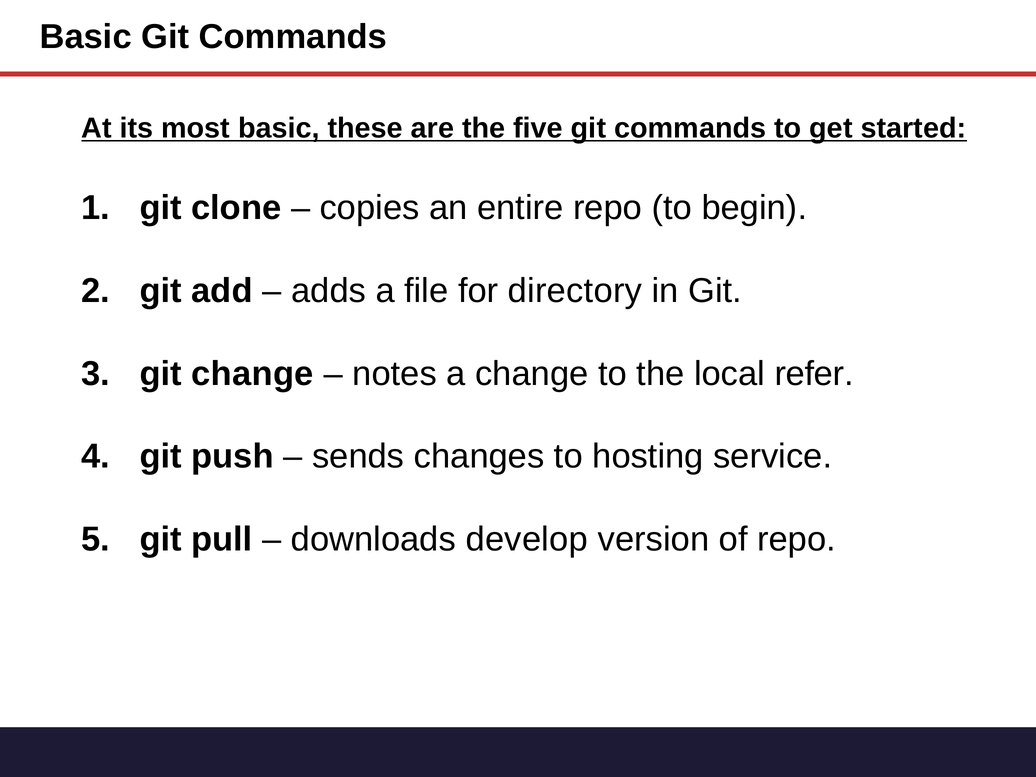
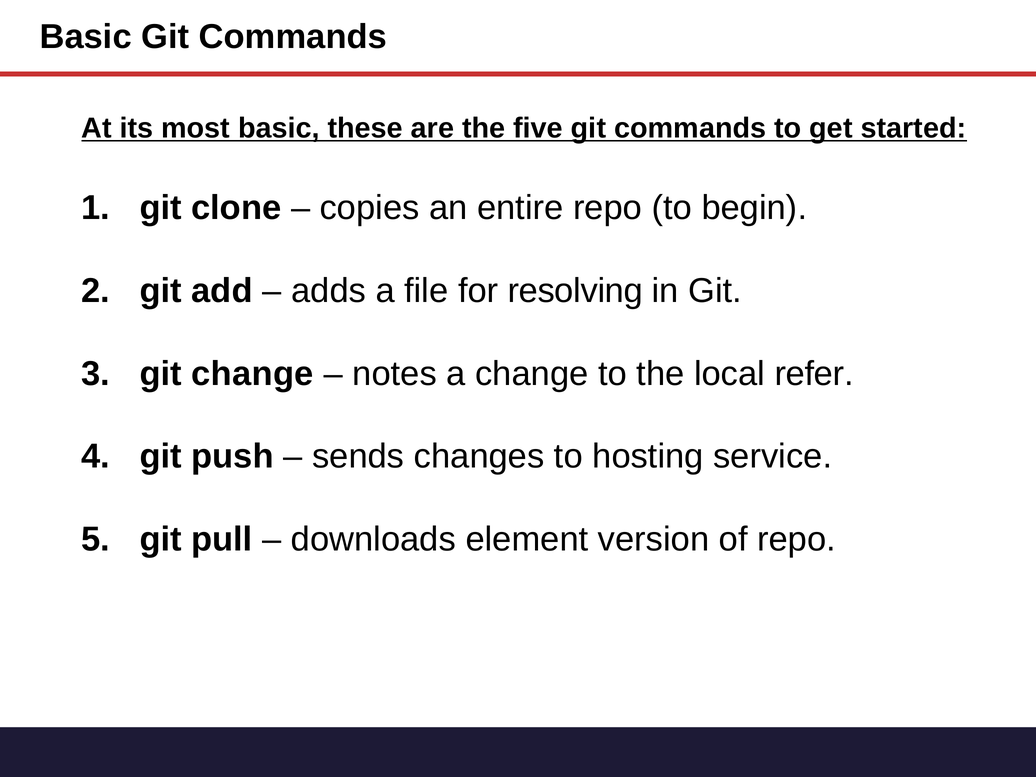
directory: directory -> resolving
develop: develop -> element
